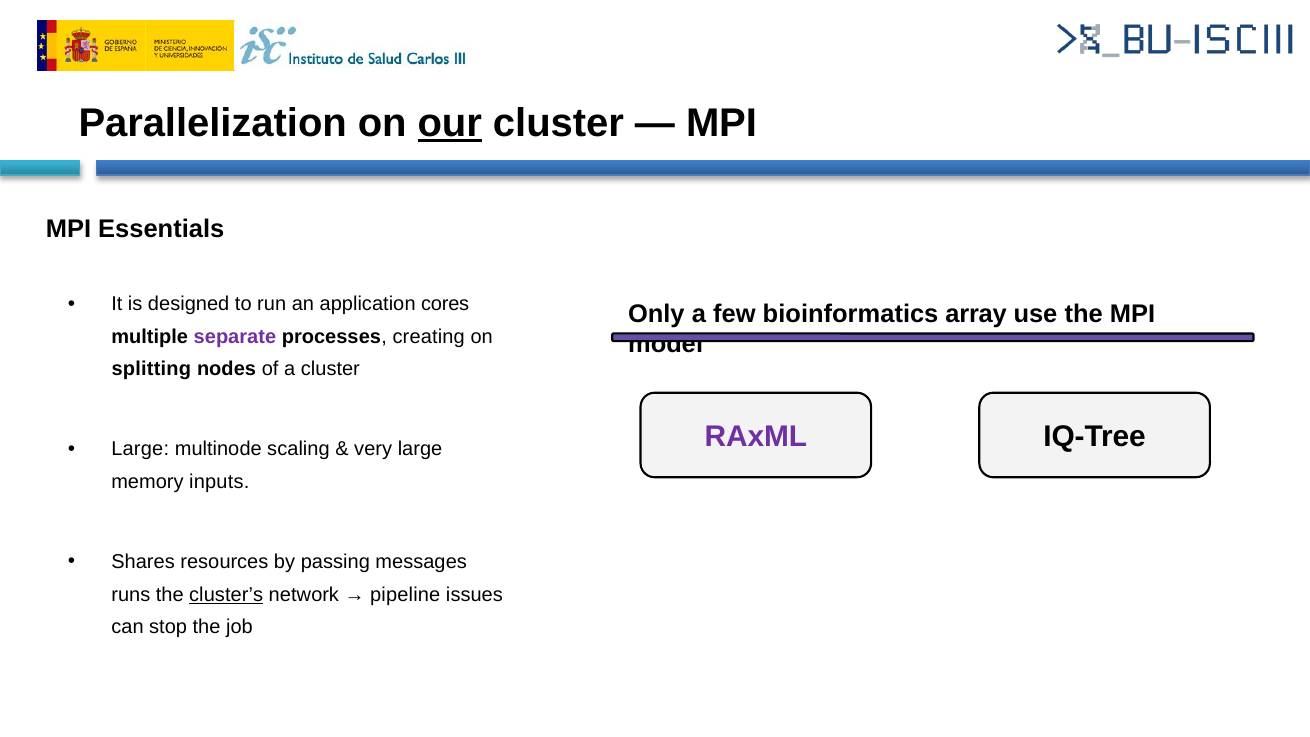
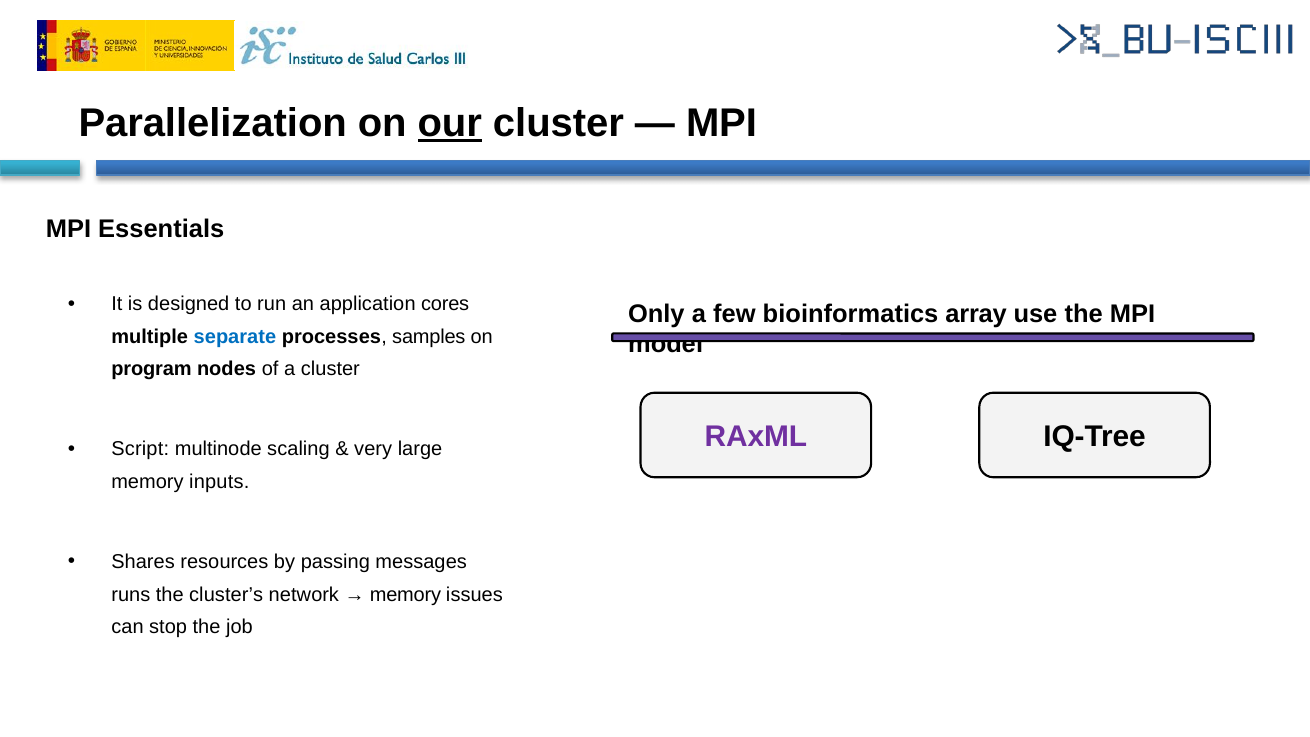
separate colour: purple -> blue
creating: creating -> samples
splitting: splitting -> program
Large at (140, 449): Large -> Script
cluster’s underline: present -> none
pipeline at (405, 594): pipeline -> memory
